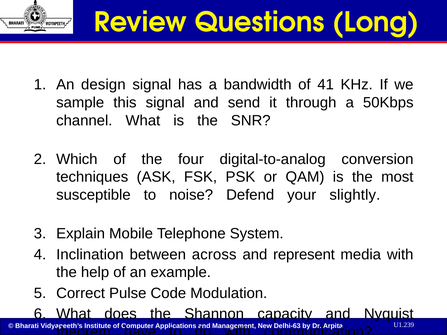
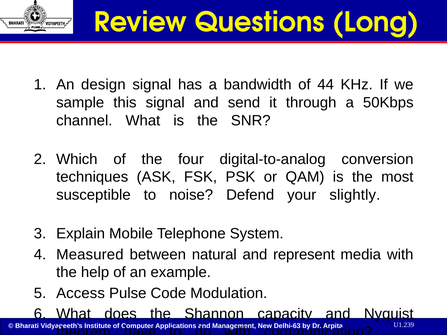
41: 41 -> 44
Inclination: Inclination -> Measured
across: across -> natural
Correct: Correct -> Access
